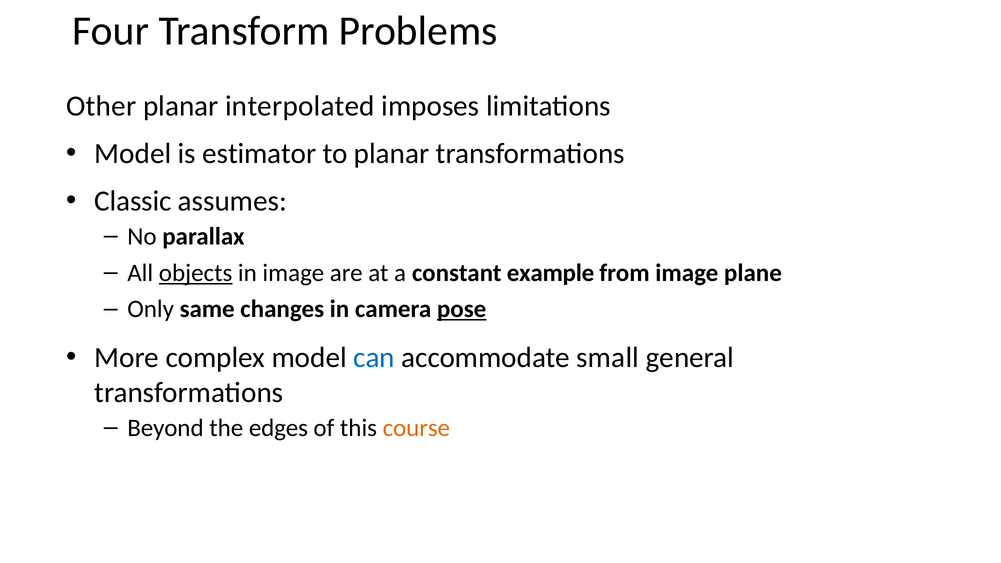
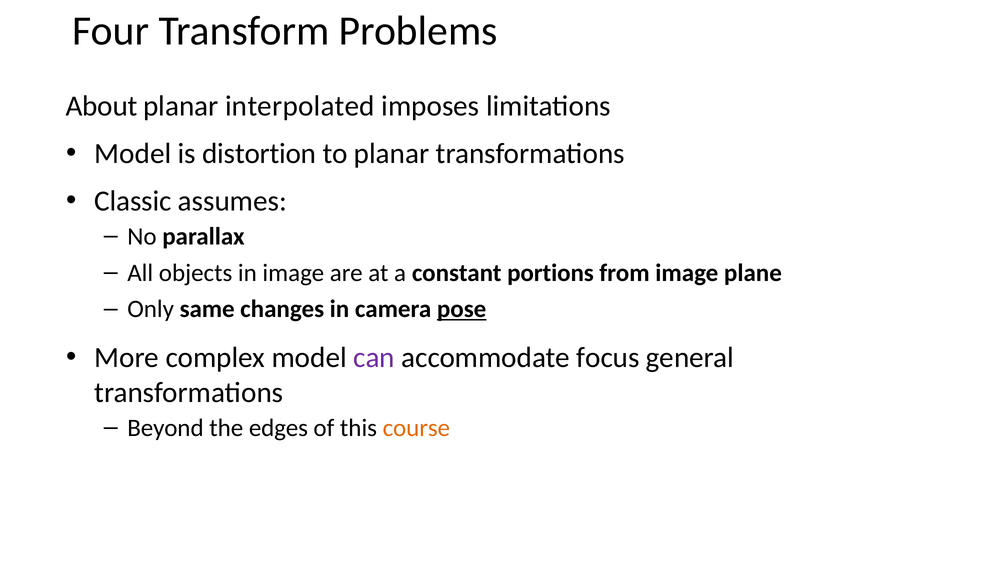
Other: Other -> About
estimator: estimator -> distortion
objects underline: present -> none
example: example -> portions
can colour: blue -> purple
small: small -> focus
